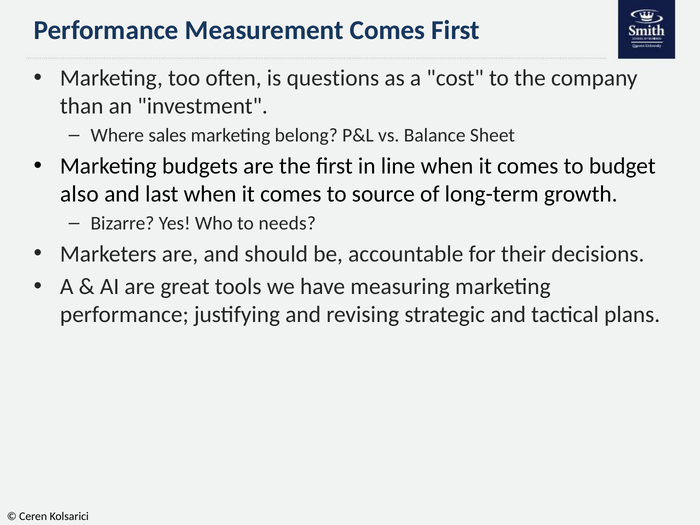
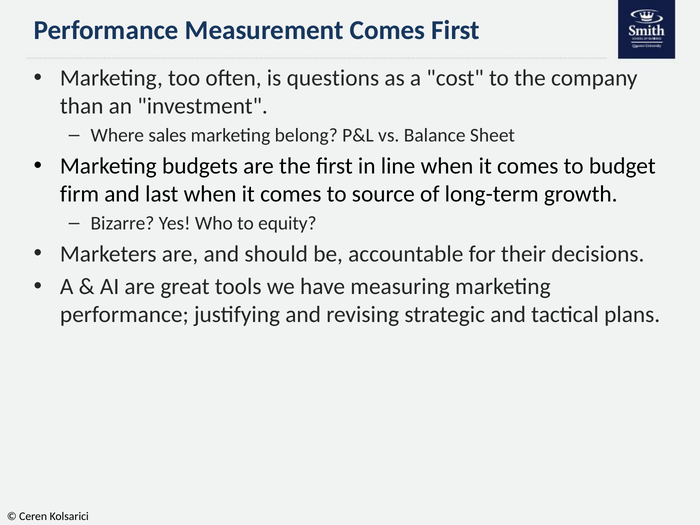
also: also -> firm
needs: needs -> equity
